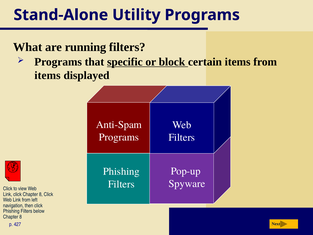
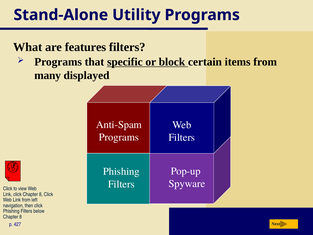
running: running -> features
items at (47, 75): items -> many
